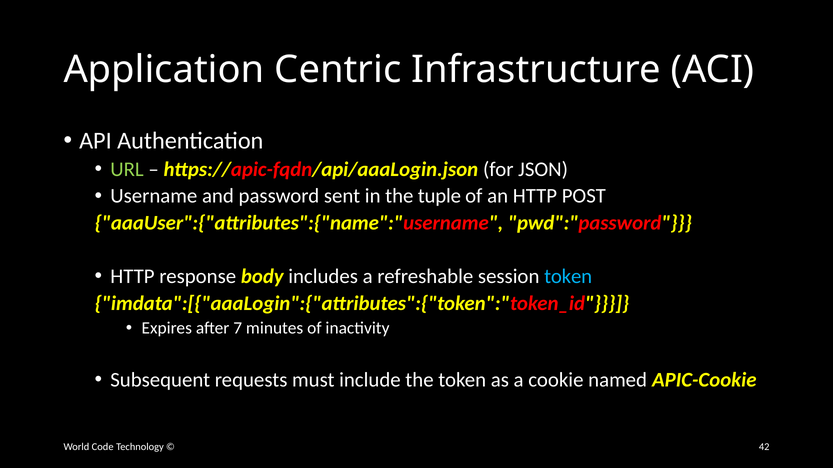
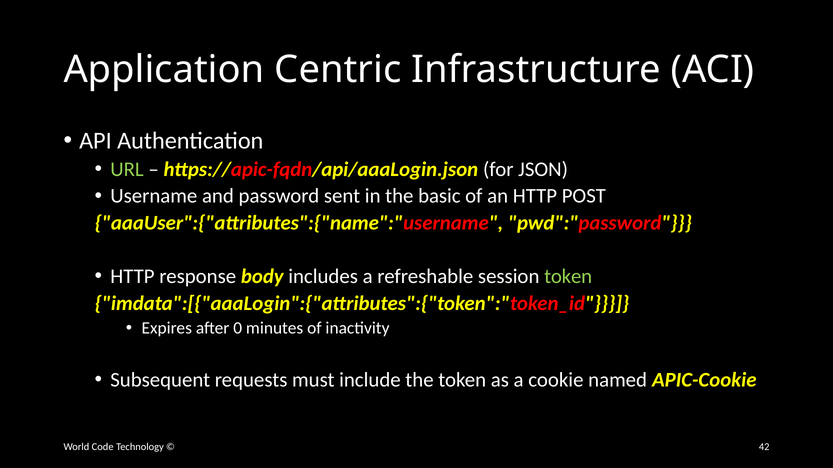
tuple: tuple -> basic
token at (568, 277) colour: light blue -> light green
7: 7 -> 0
